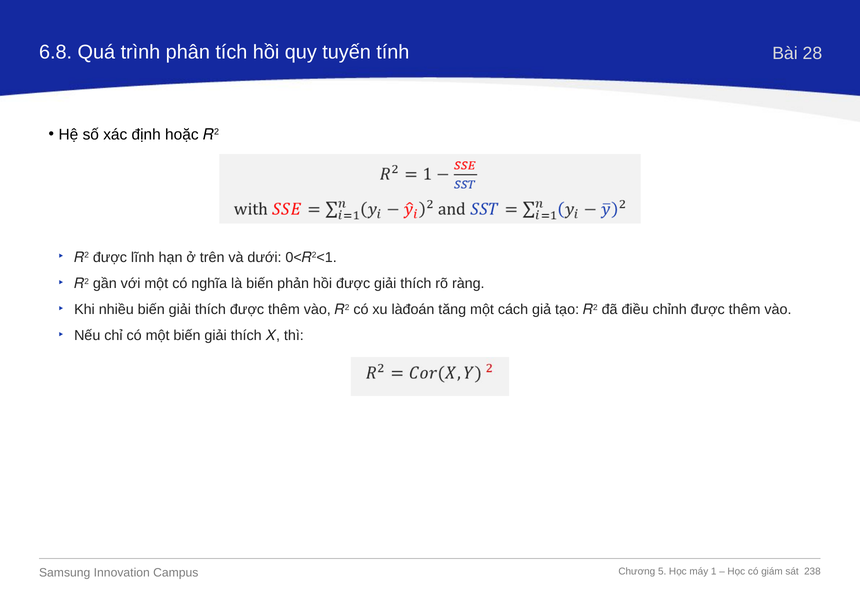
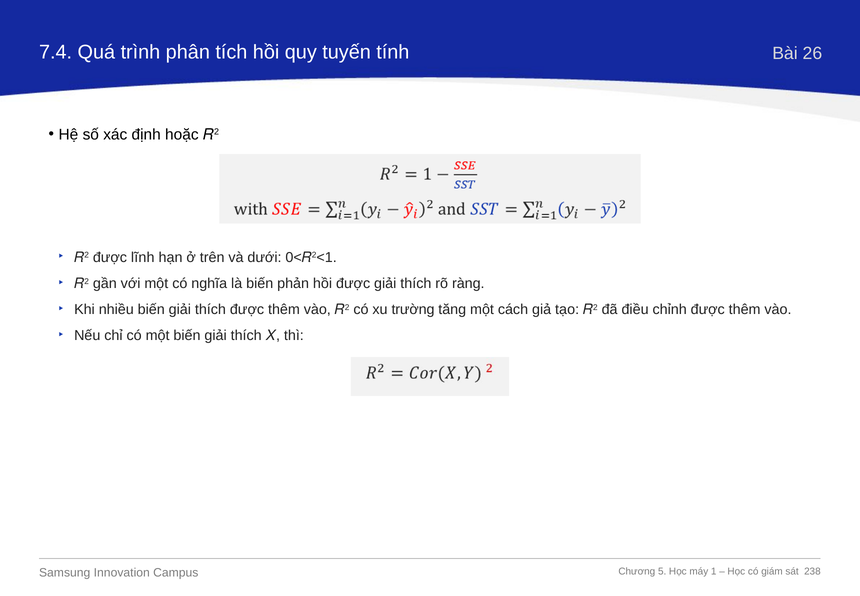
6.8: 6.8 -> 7.4
28: 28 -> 26
làđoán: làđoán -> trường
